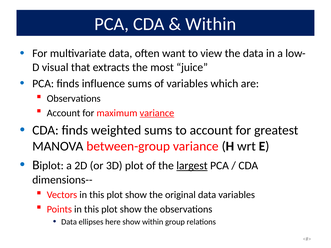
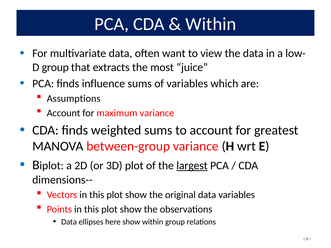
visual at (55, 67): visual -> group
Observations at (74, 99): Observations -> Assumptions
variance at (157, 113) underline: present -> none
